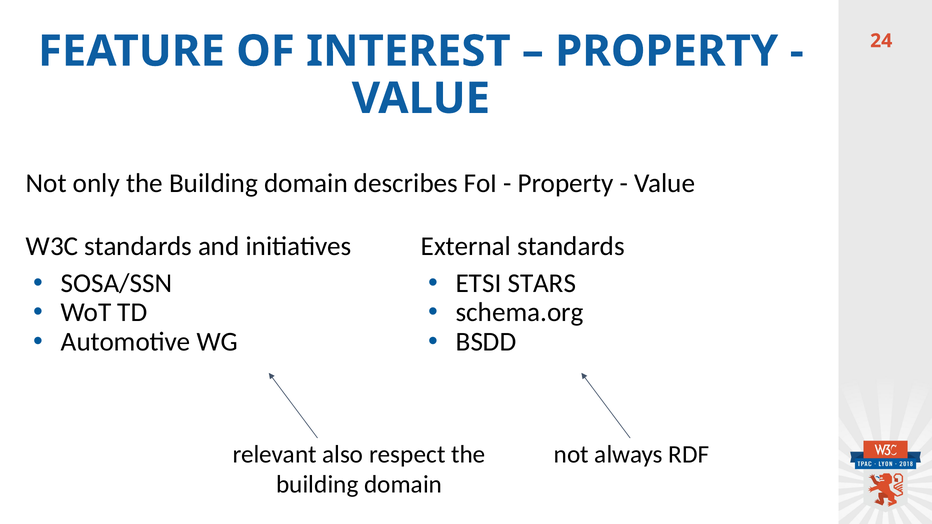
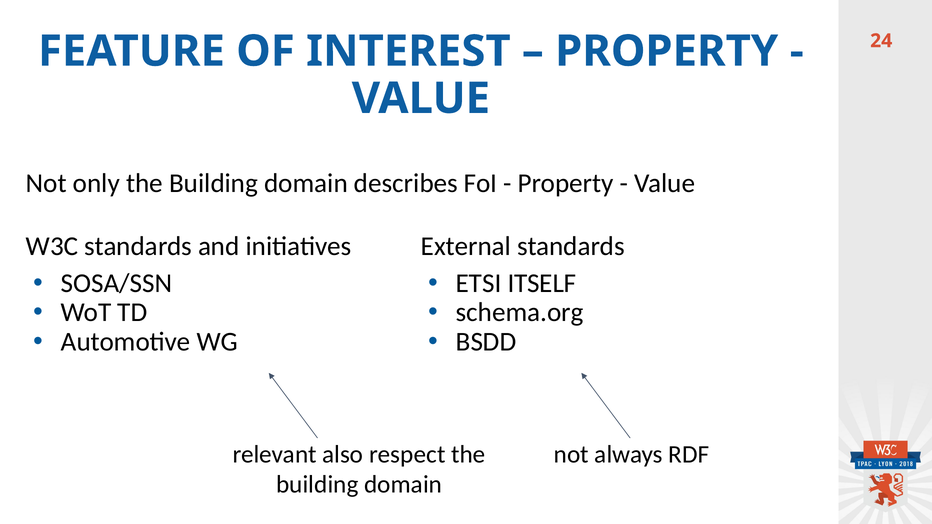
STARS: STARS -> ITSELF
